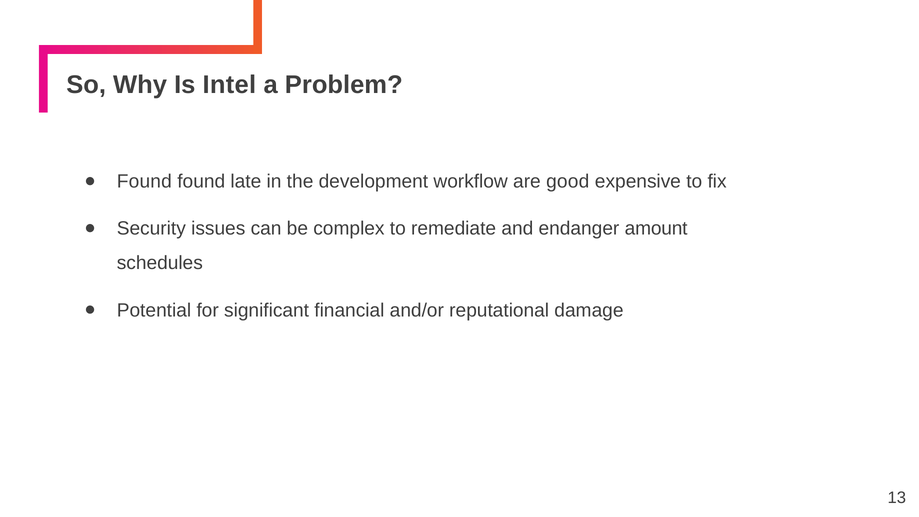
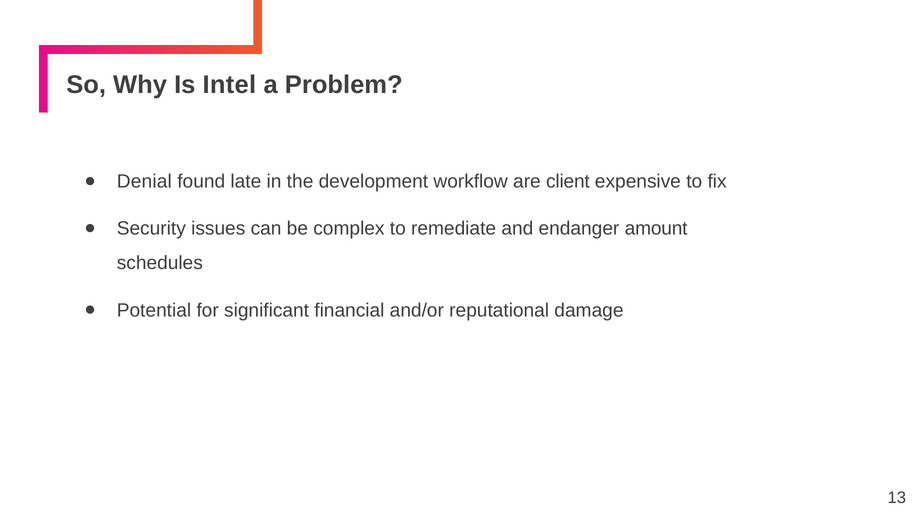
Found at (144, 181): Found -> Denial
good: good -> client
